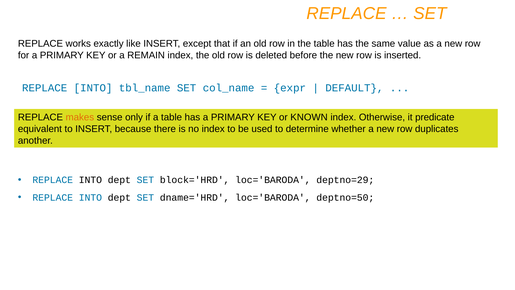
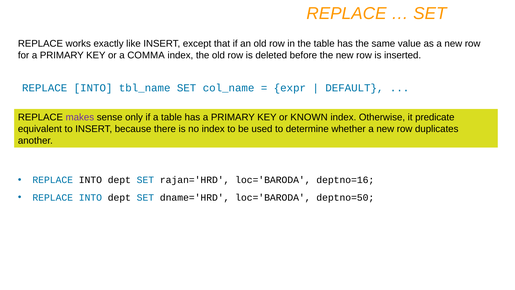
REMAIN: REMAIN -> COMMA
makes colour: orange -> purple
block='HRD: block='HRD -> rajan='HRD
deptno=29: deptno=29 -> deptno=16
